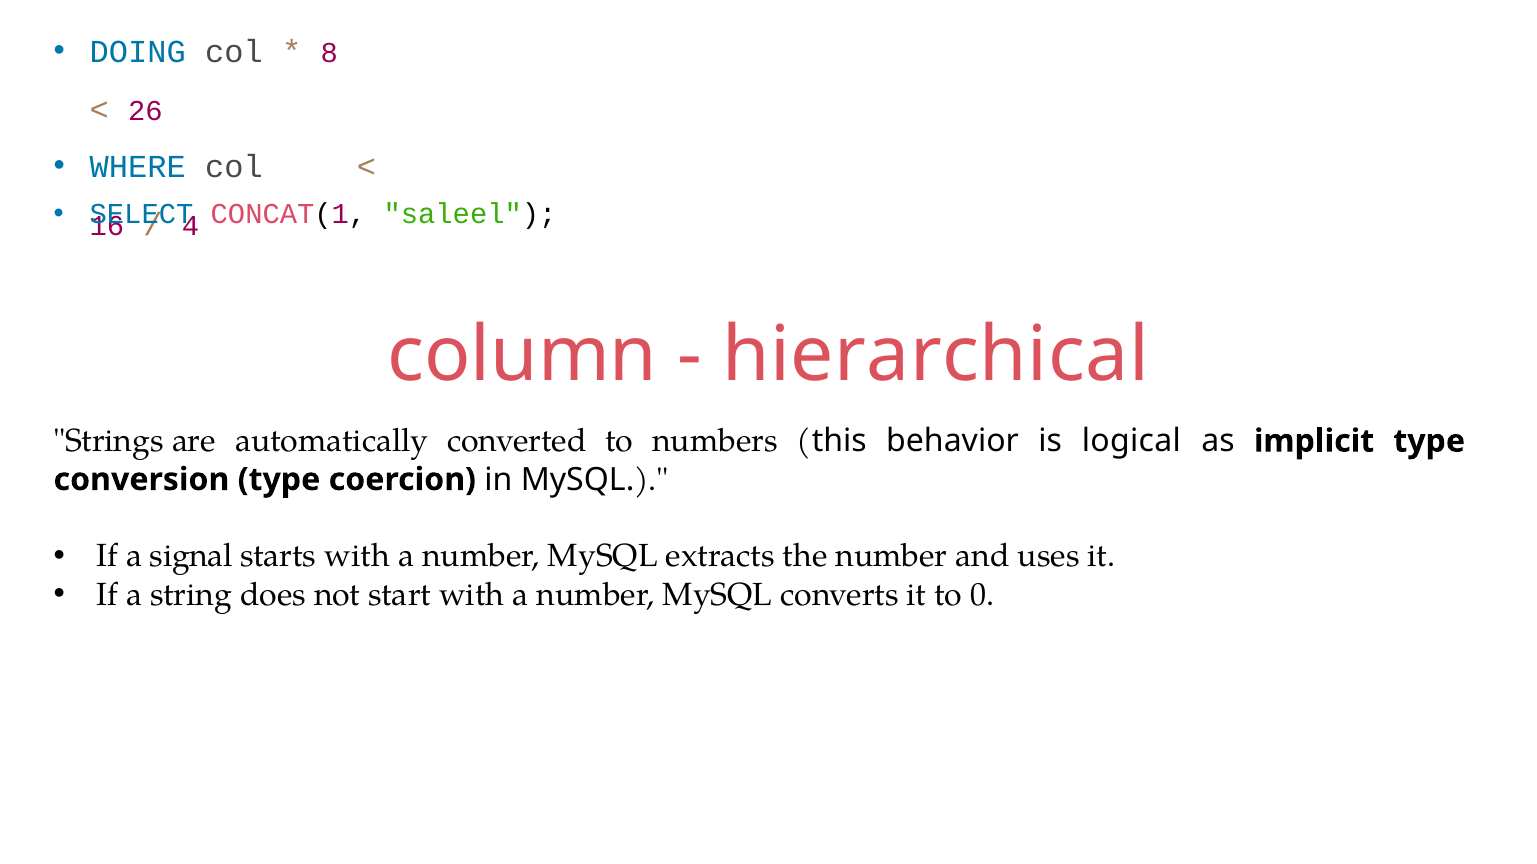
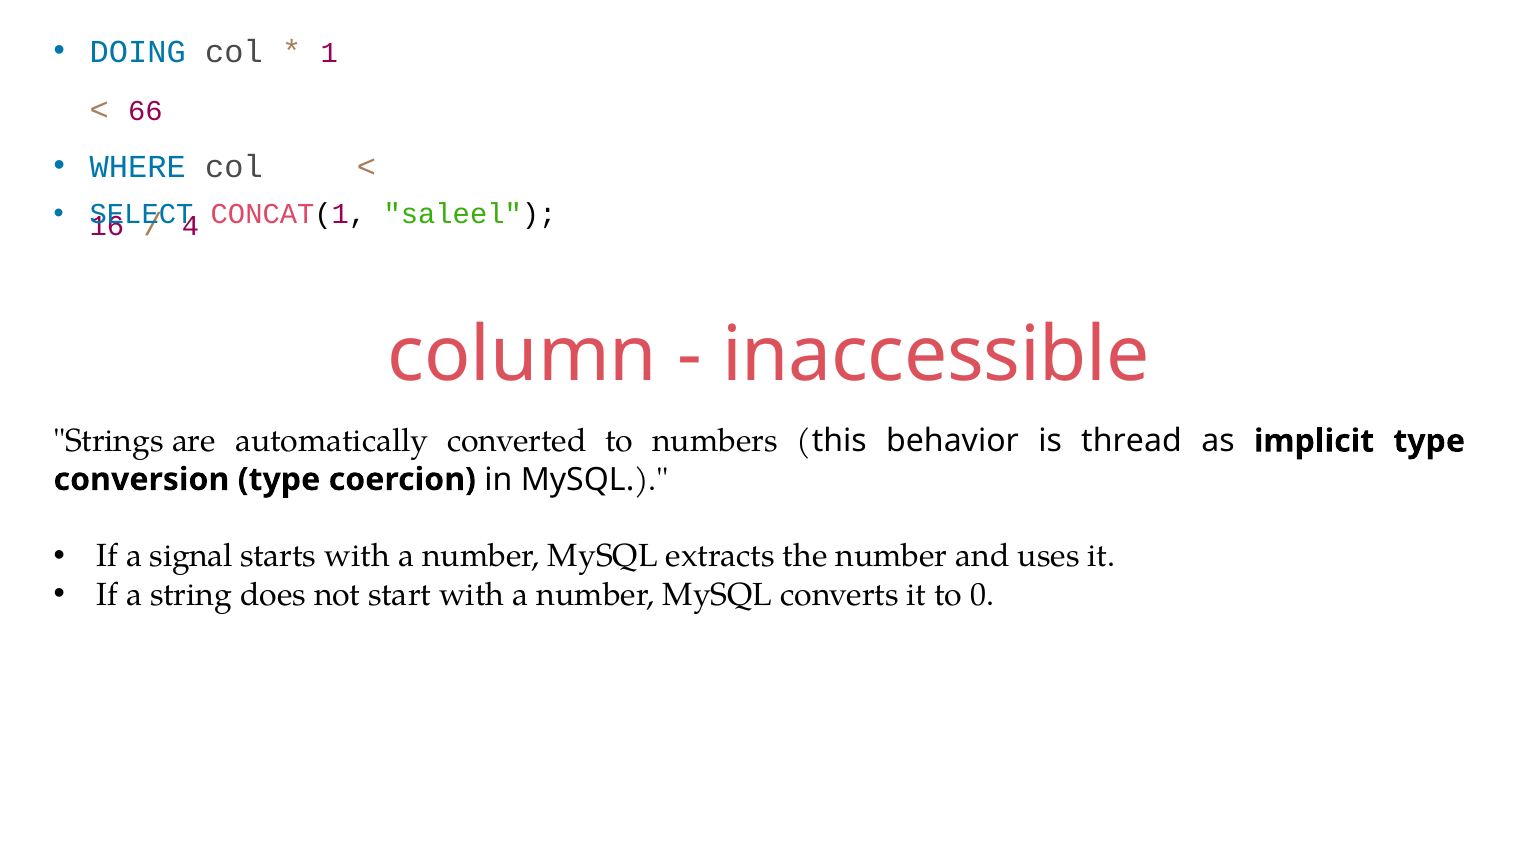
8: 8 -> 1
26: 26 -> 66
hierarchical: hierarchical -> inaccessible
logical: logical -> thread
